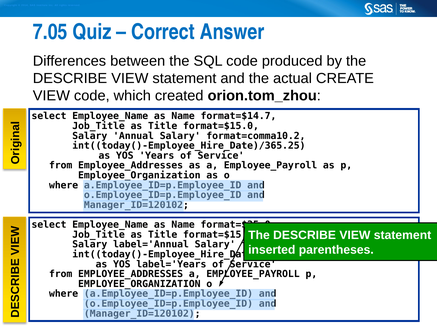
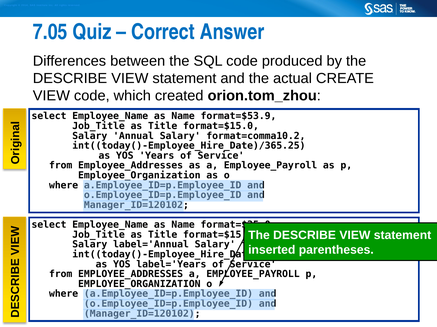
format=$14.7: format=$14.7 -> format=$53.9
